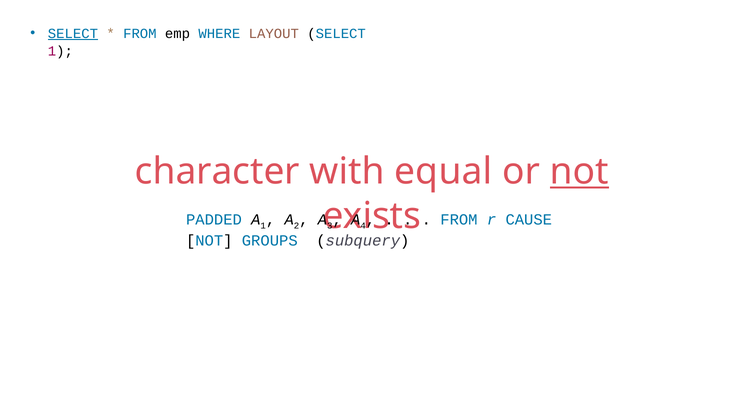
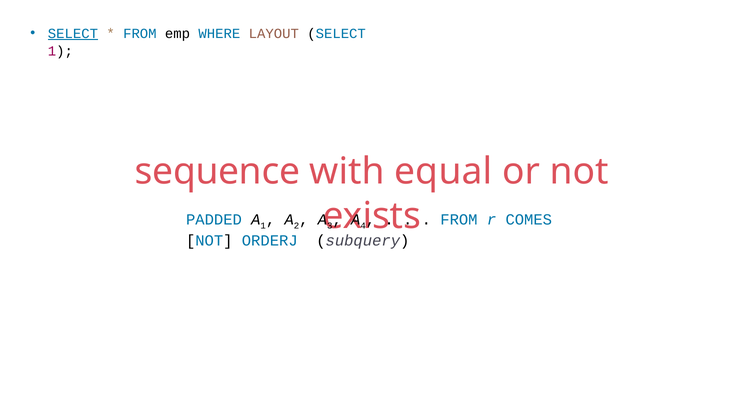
character: character -> sequence
not at (579, 172) underline: present -> none
CAUSE: CAUSE -> COMES
GROUPS: GROUPS -> ORDERJ
